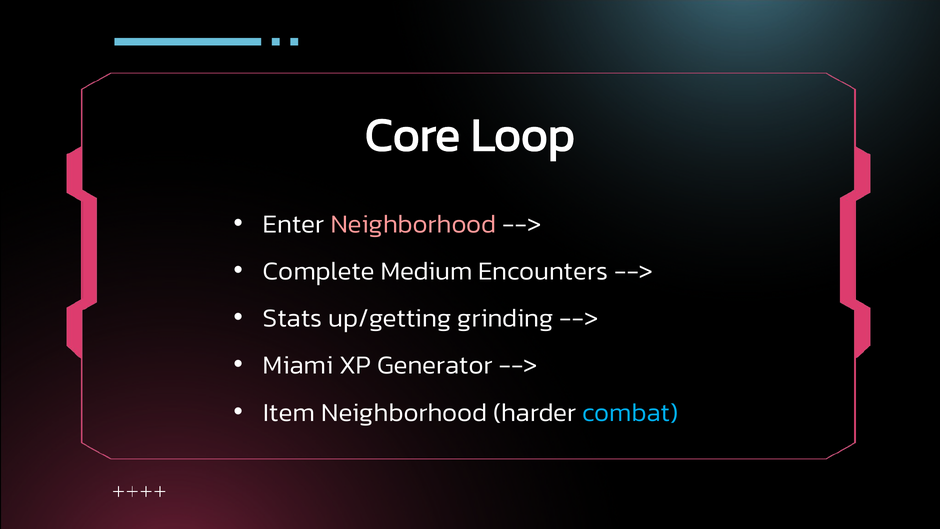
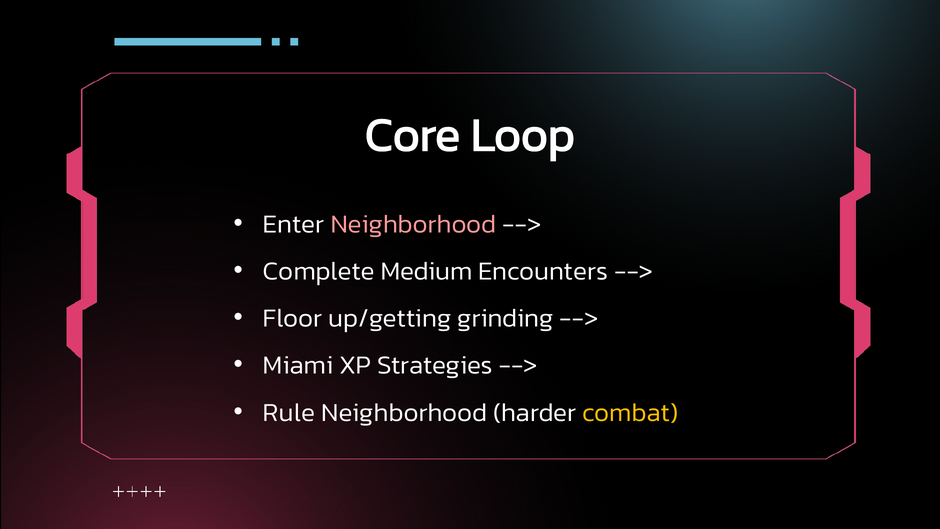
Stats: Stats -> Floor
Generator: Generator -> Strategies
Item: Item -> Rule
combat colour: light blue -> yellow
